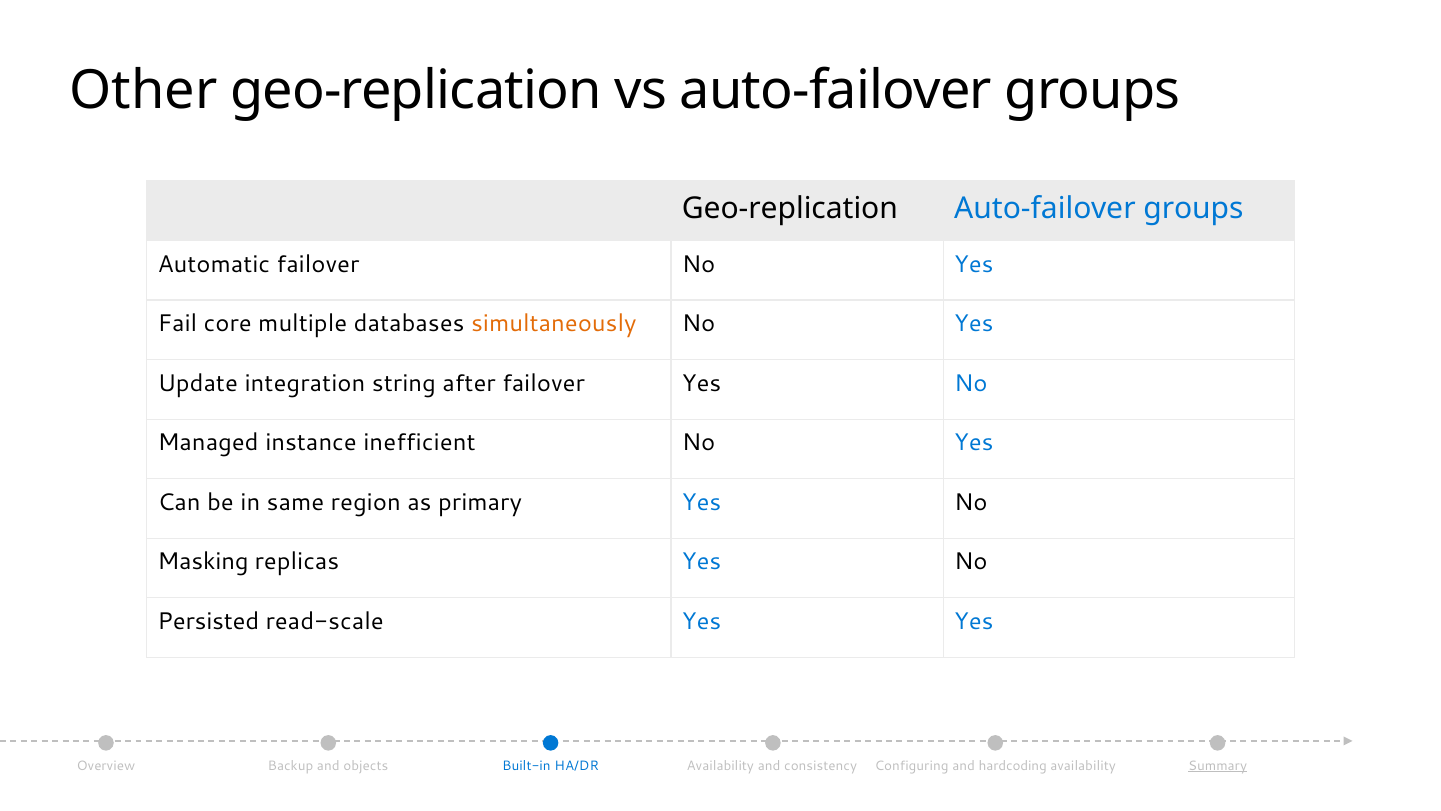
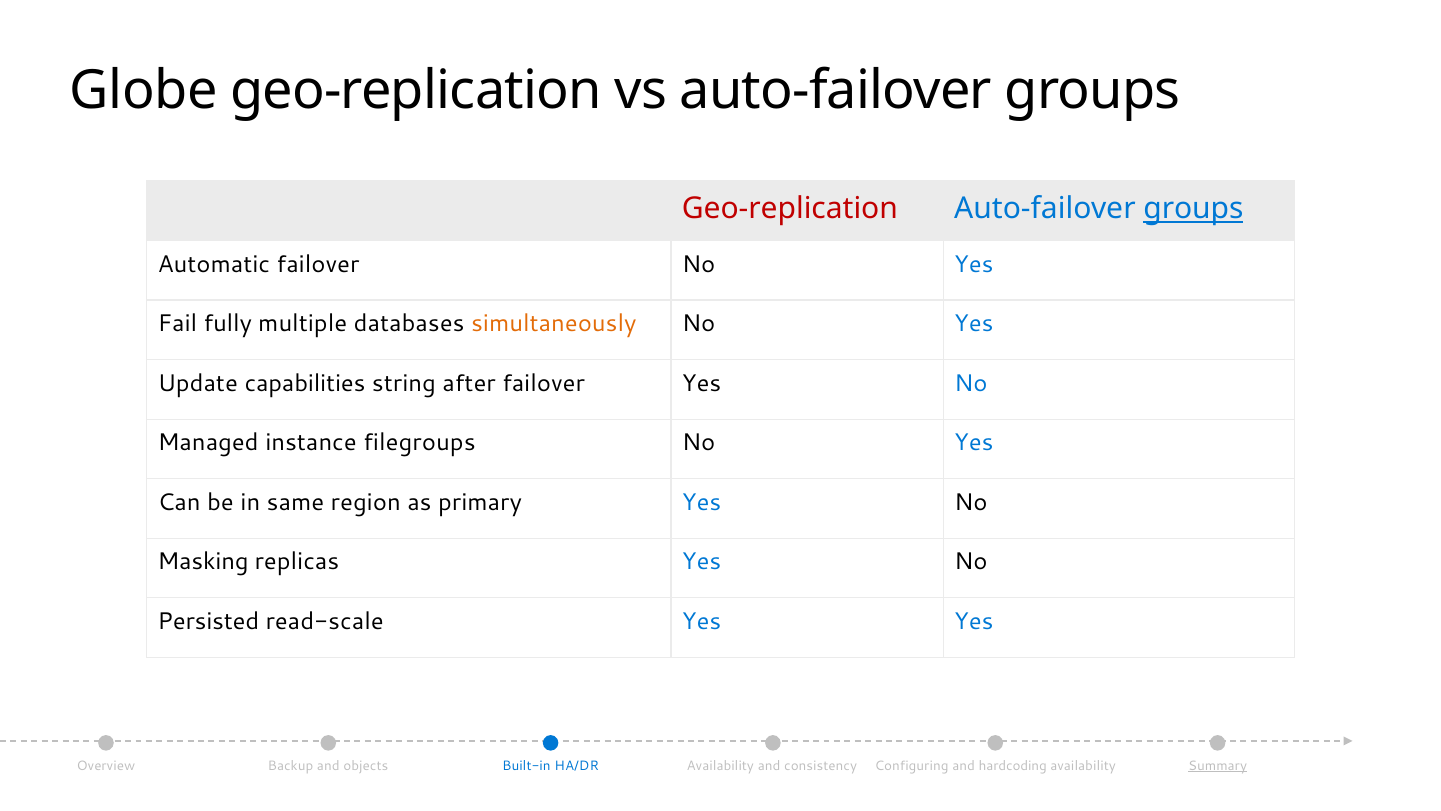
Other: Other -> Globe
Geo-replication at (790, 209) colour: black -> red
groups at (1193, 209) underline: none -> present
core: core -> fully
integration: integration -> capabilities
inefficient: inefficient -> filegroups
